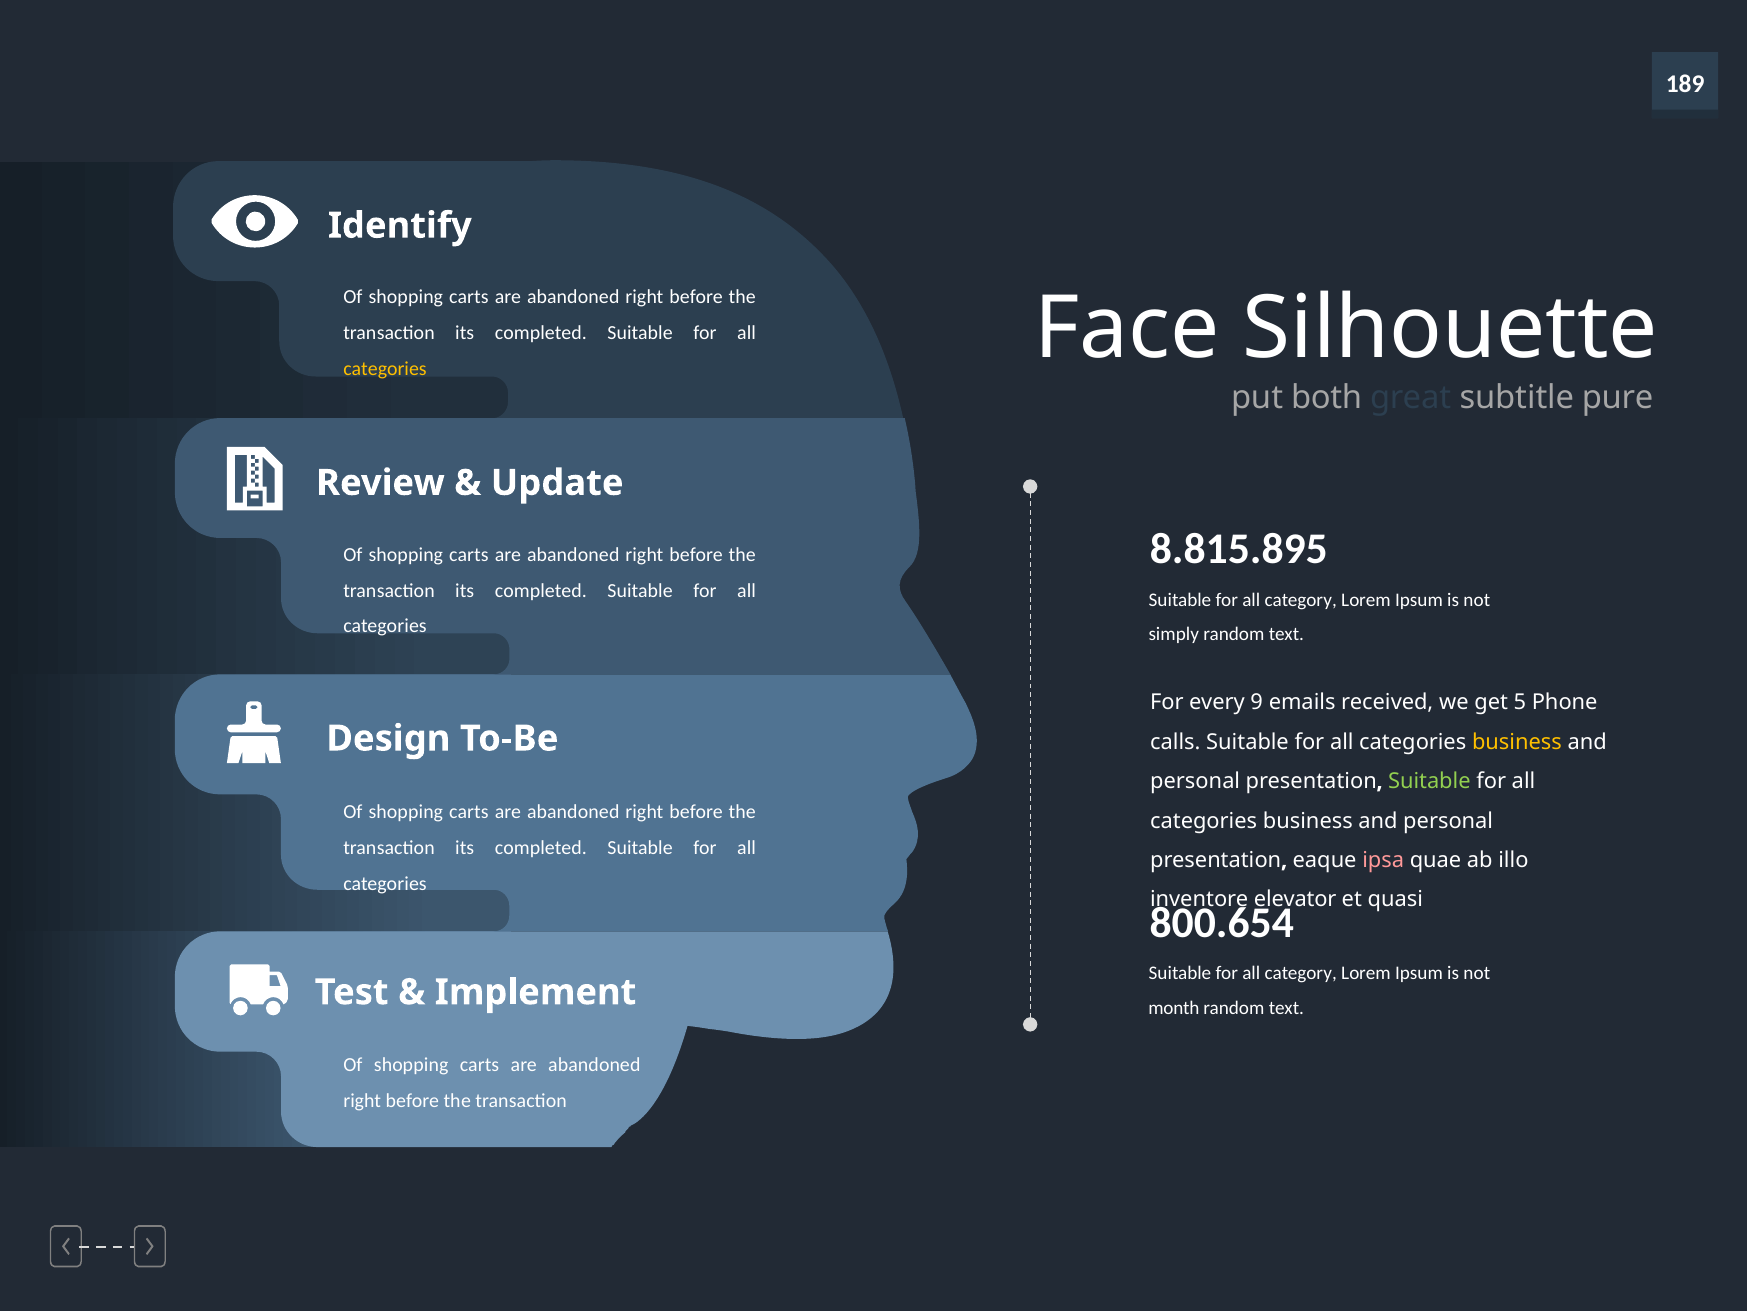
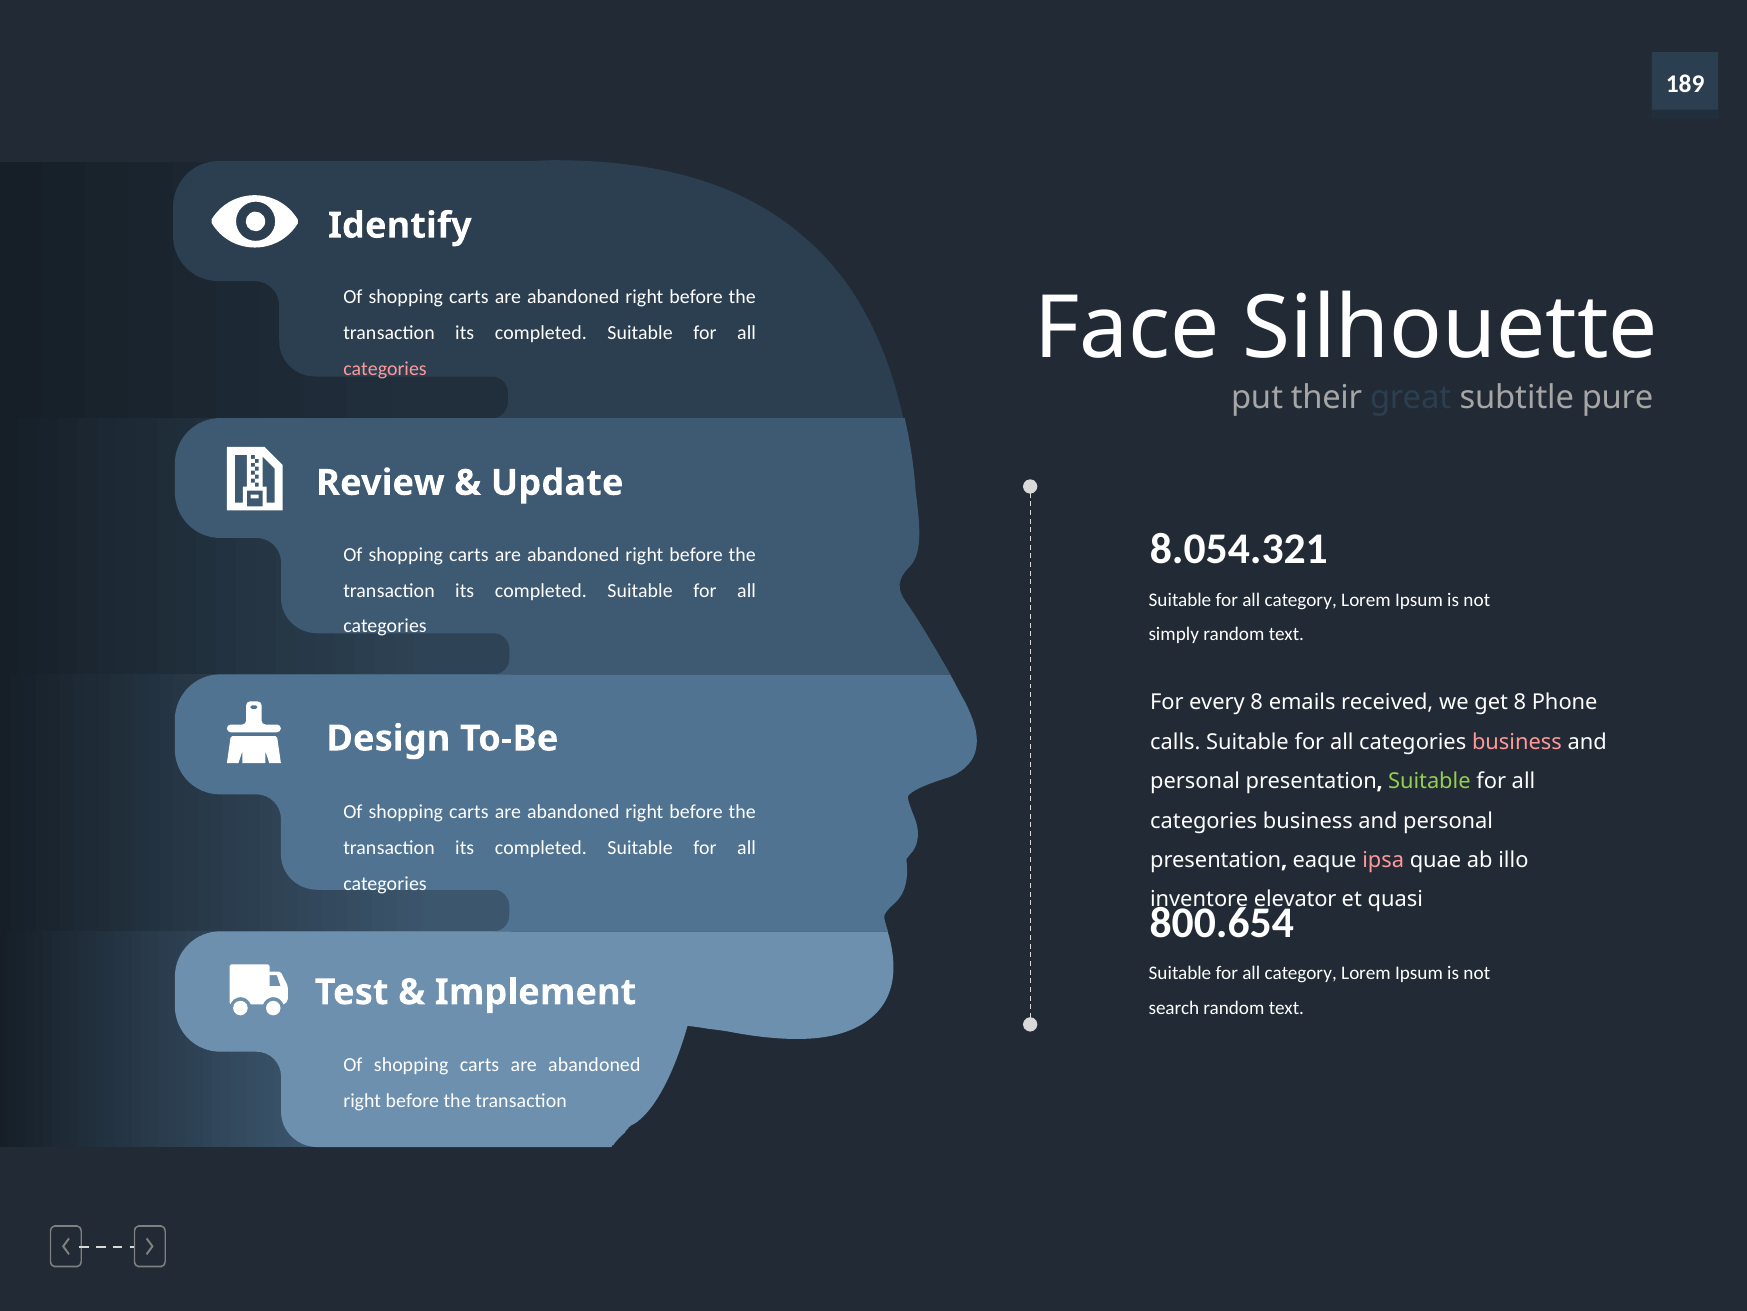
categories at (385, 368) colour: yellow -> pink
both: both -> their
8.815.895: 8.815.895 -> 8.054.321
every 9: 9 -> 8
get 5: 5 -> 8
business at (1517, 742) colour: yellow -> pink
month: month -> search
